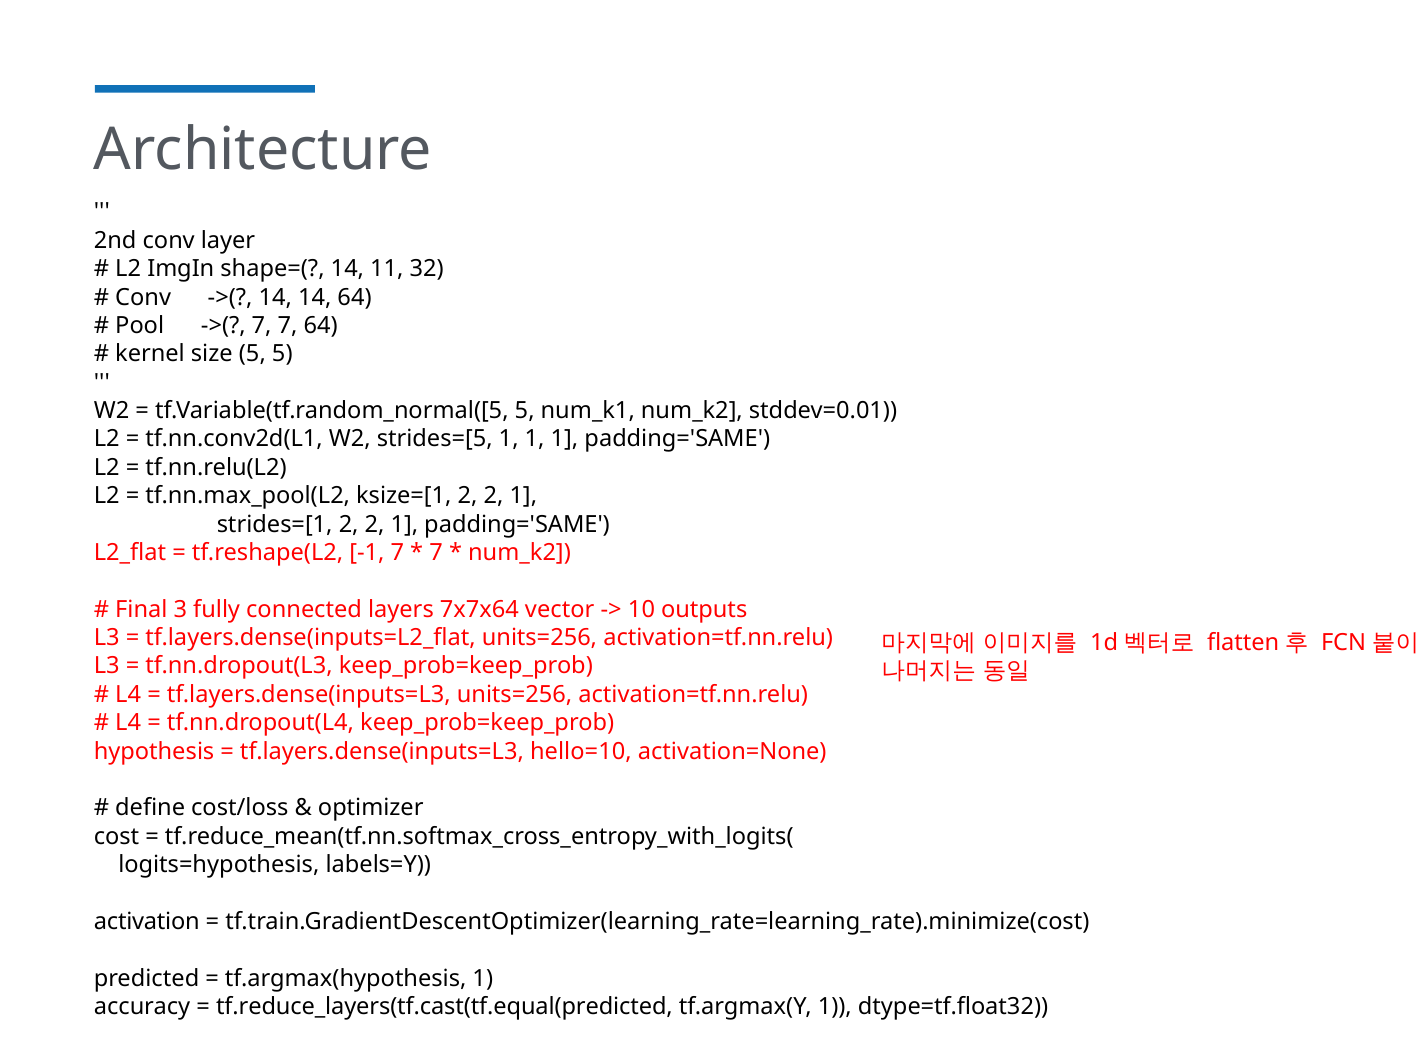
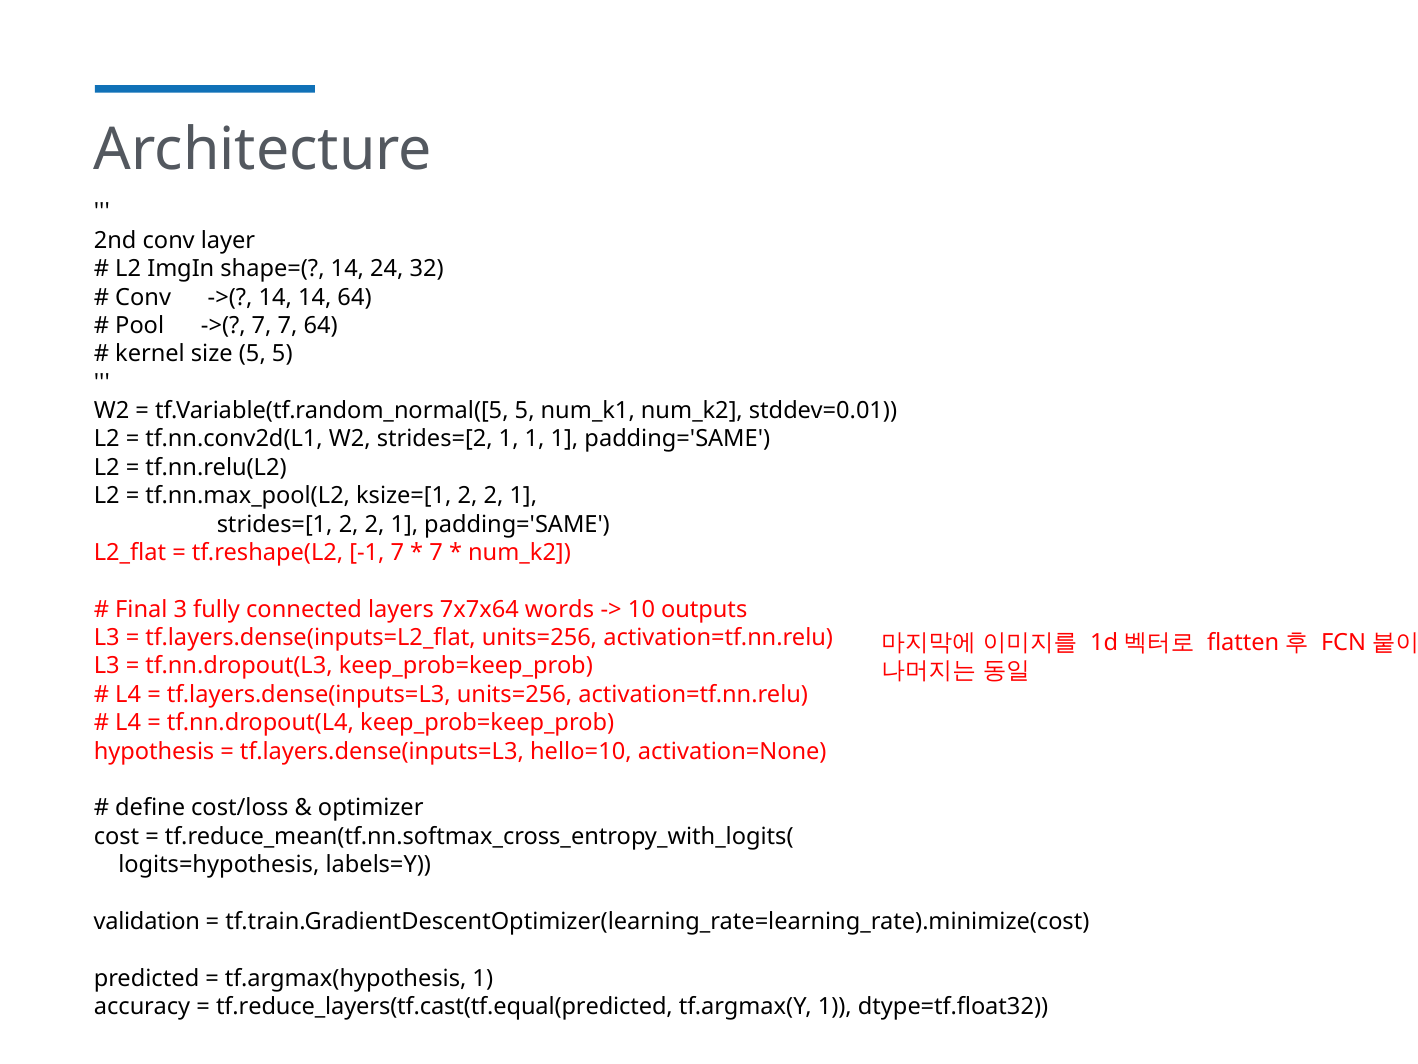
11: 11 -> 24
strides=[5: strides=[5 -> strides=[2
vector: vector -> words
activation: activation -> validation
